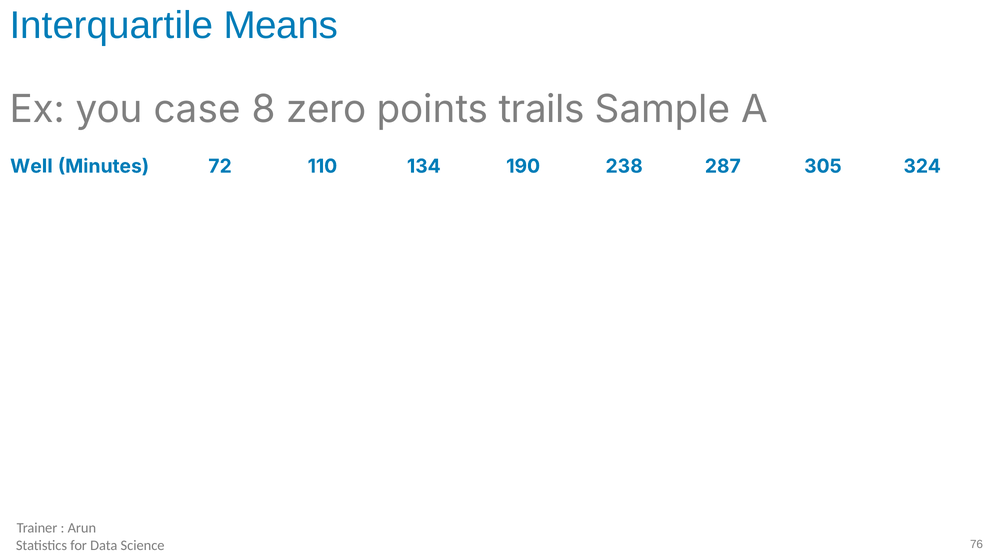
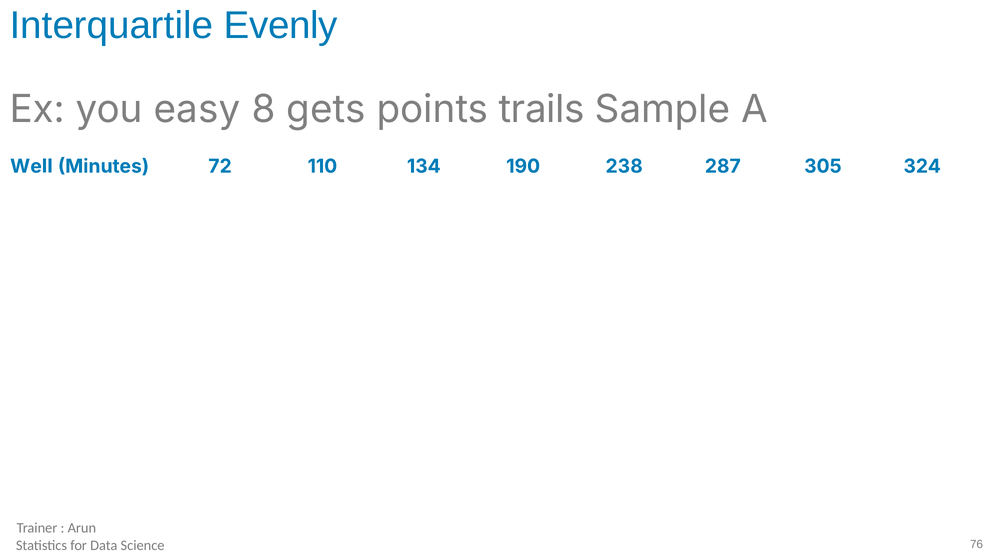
Means: Means -> Evenly
case: case -> easy
zero: zero -> gets
